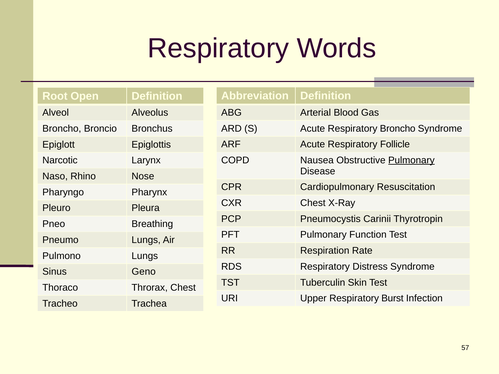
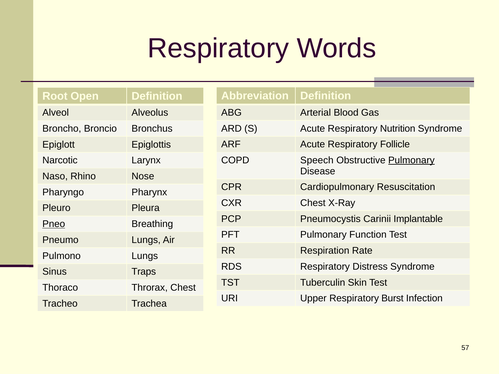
Respiratory Broncho: Broncho -> Nutrition
Nausea: Nausea -> Speech
Thyrotropin: Thyrotropin -> Implantable
Pneo underline: none -> present
Geno: Geno -> Traps
